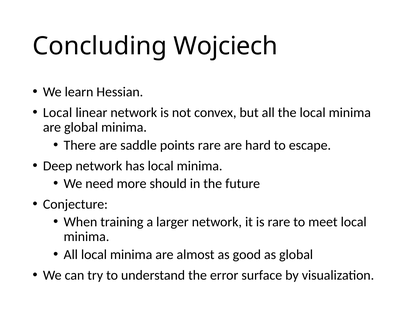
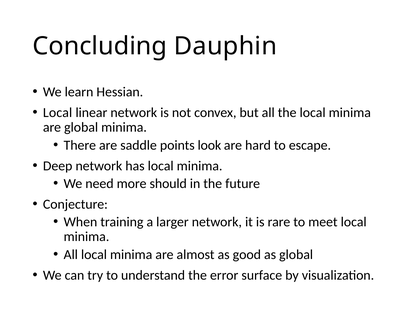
Wojciech: Wojciech -> Dauphin
points rare: rare -> look
